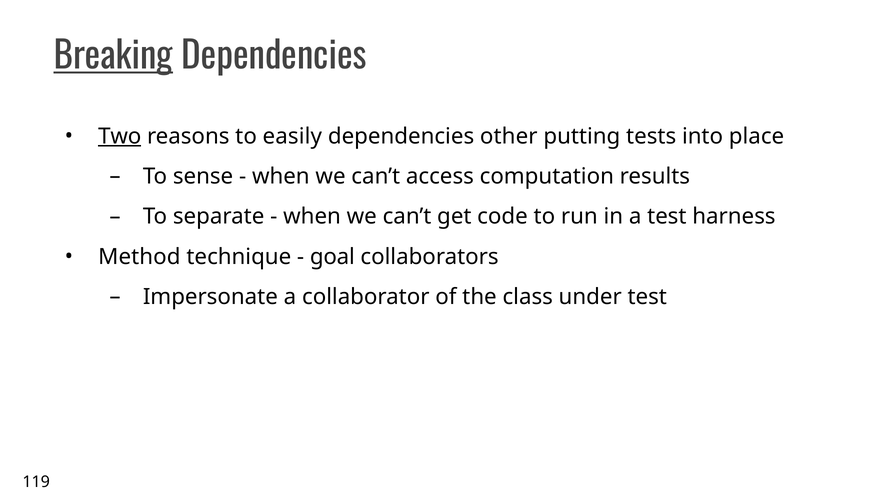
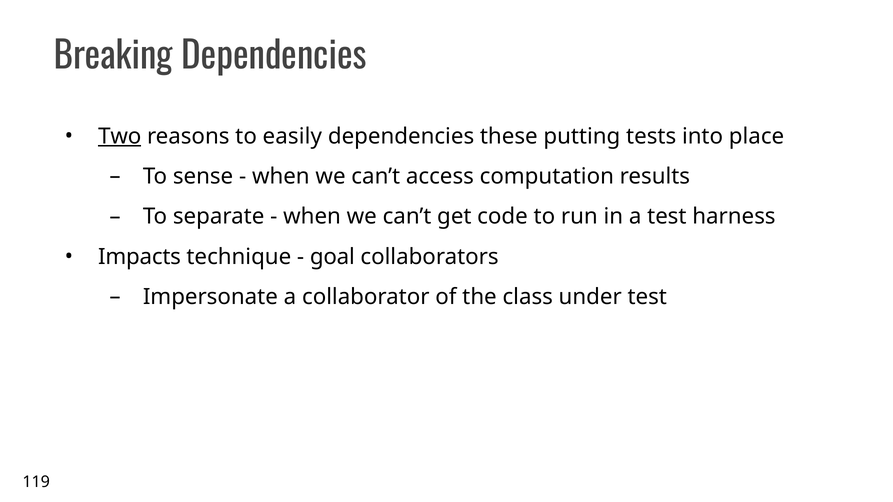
Breaking underline: present -> none
other: other -> these
Method: Method -> Impacts
